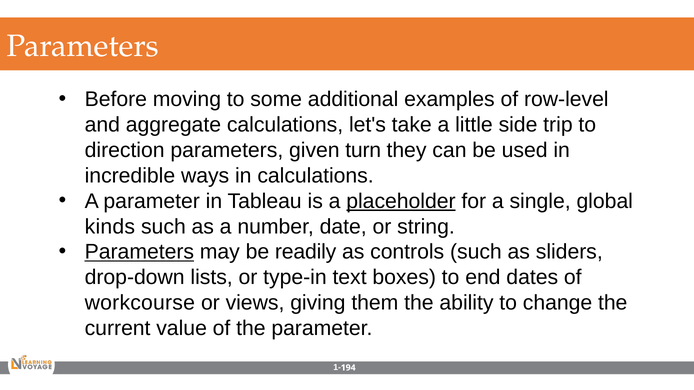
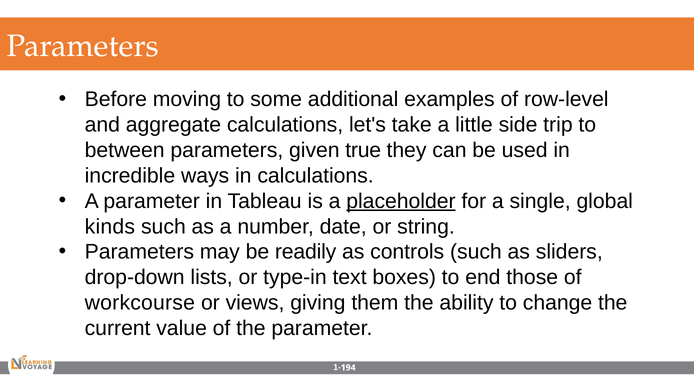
direction: direction -> between
turn: turn -> true
Parameters at (139, 252) underline: present -> none
dates: dates -> those
